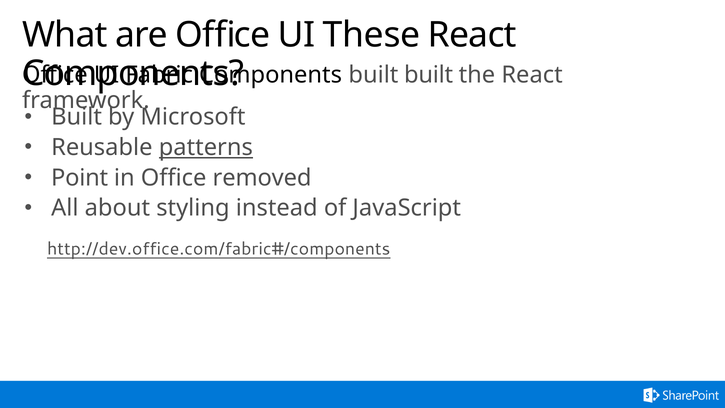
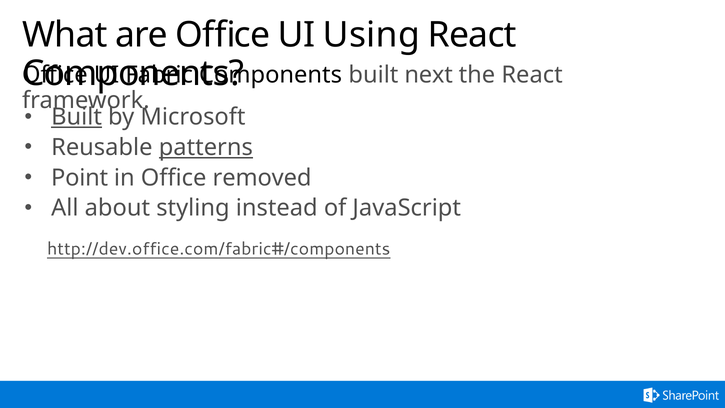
These: These -> Using
built built: built -> next
Built at (77, 117) underline: none -> present
